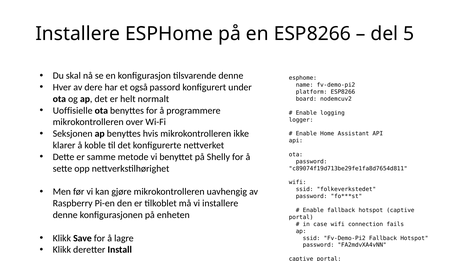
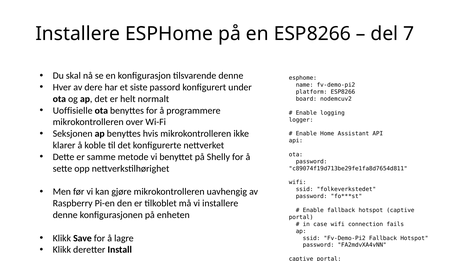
5: 5 -> 7
også: også -> siste
